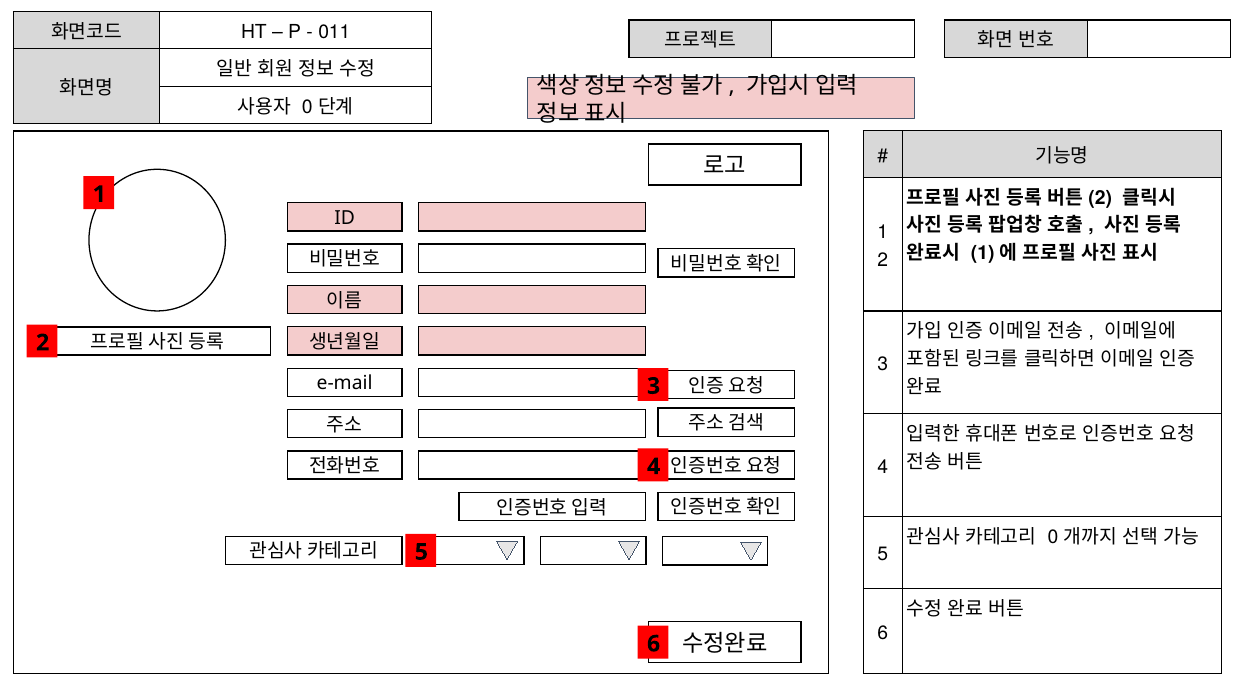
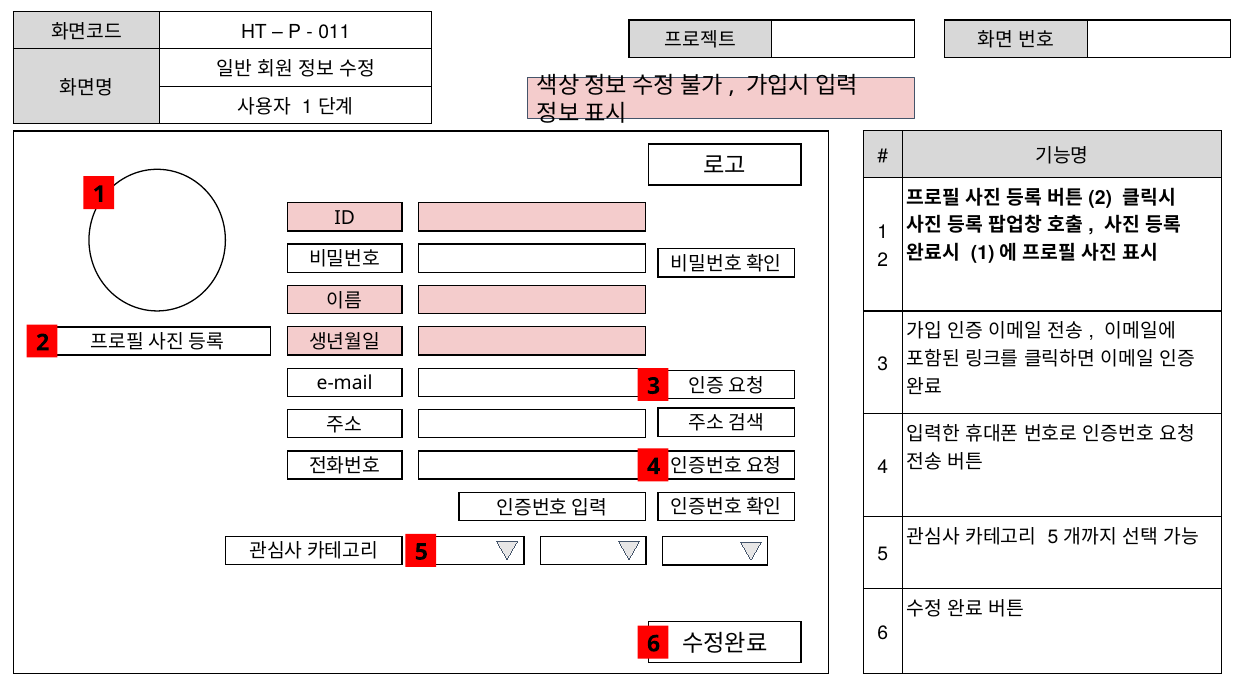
0 at (307, 107): 0 -> 1
0 at (1053, 537): 0 -> 5
